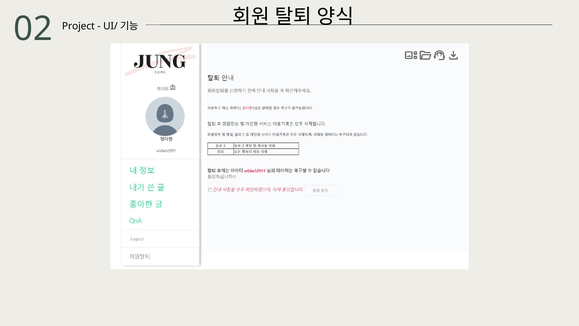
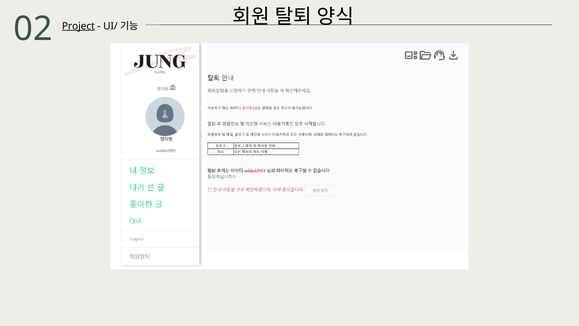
Project underline: none -> present
